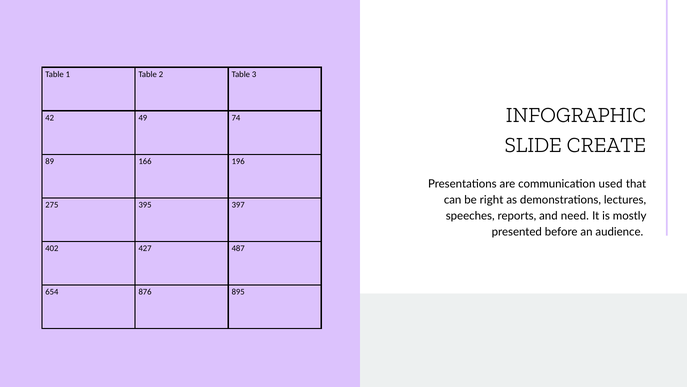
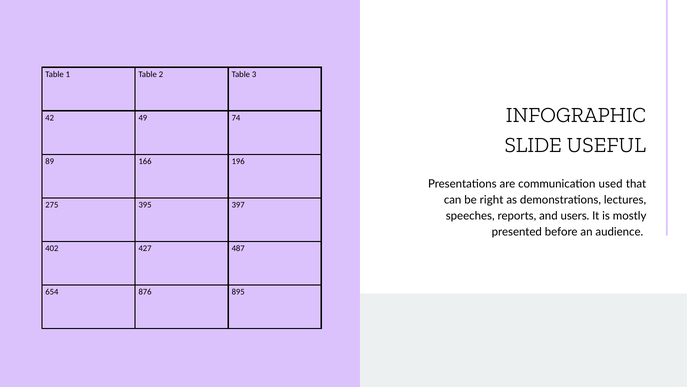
CREATE: CREATE -> USEFUL
need: need -> users
